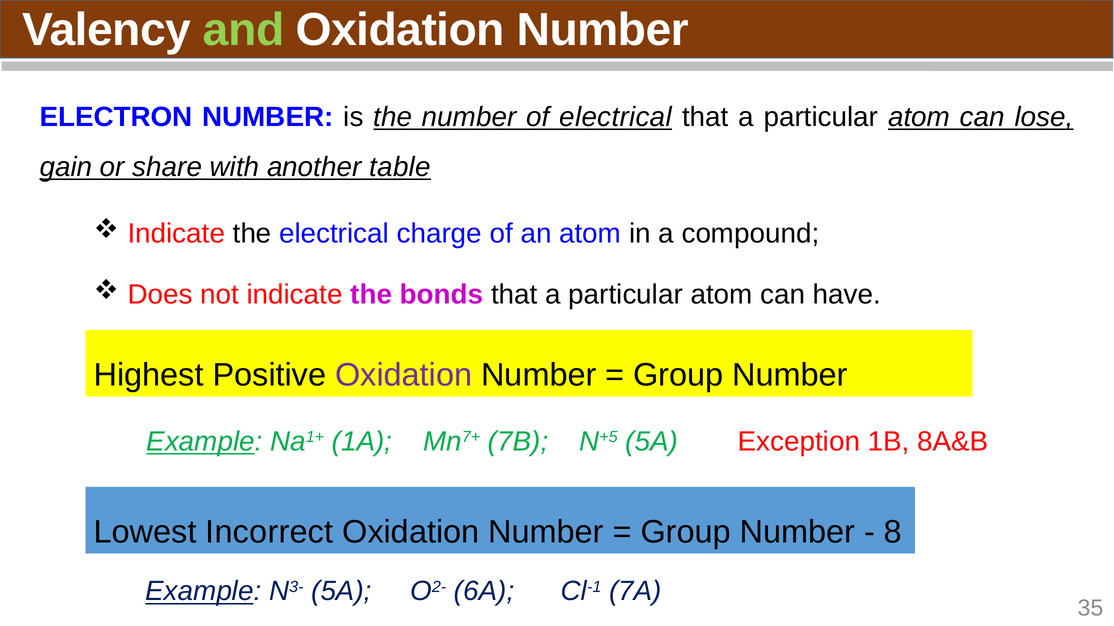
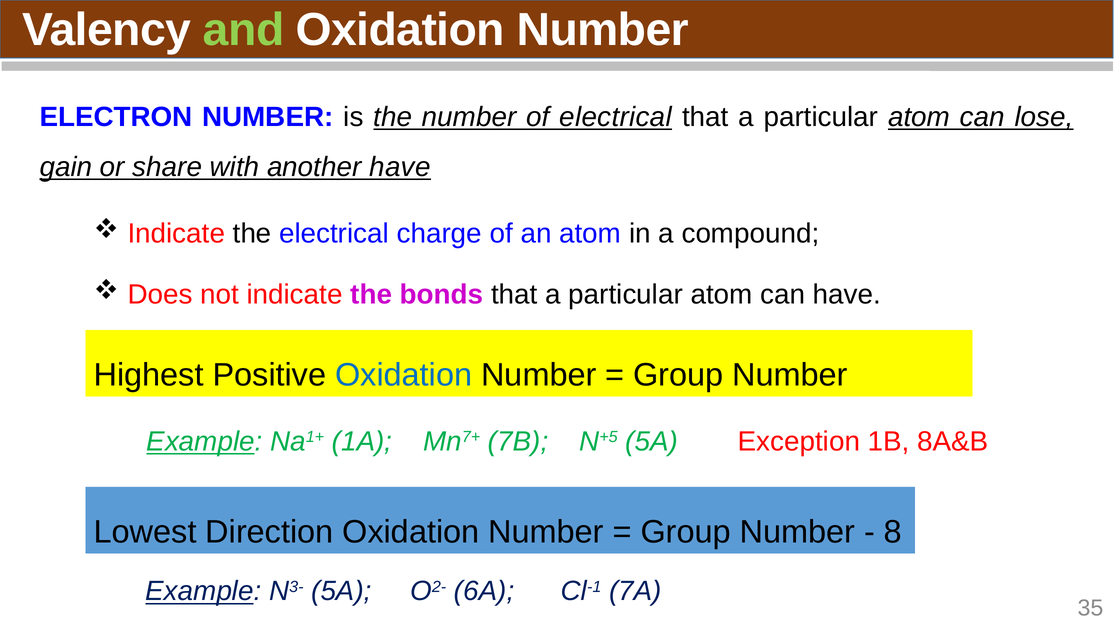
another table: table -> have
Oxidation at (404, 376) colour: purple -> blue
Incorrect: Incorrect -> Direction
